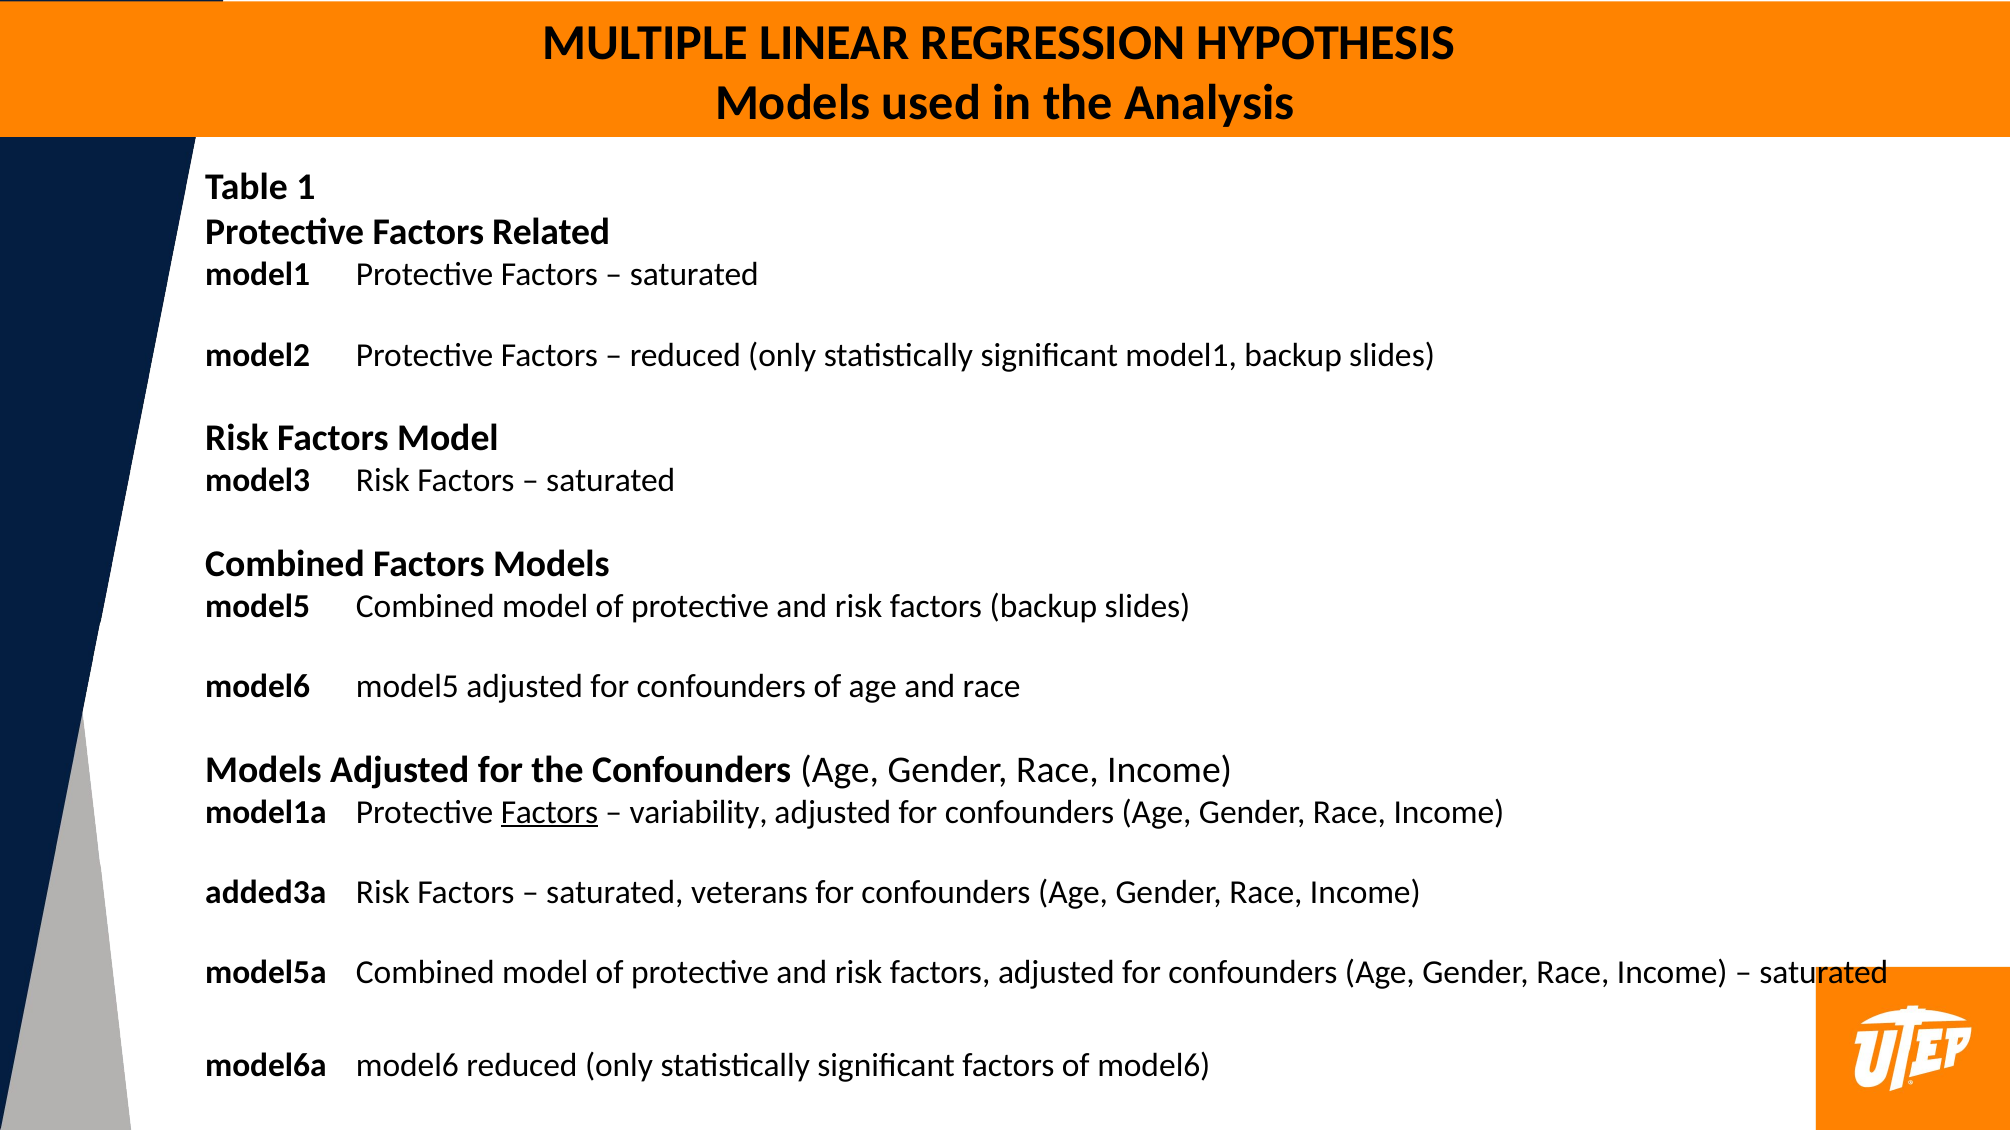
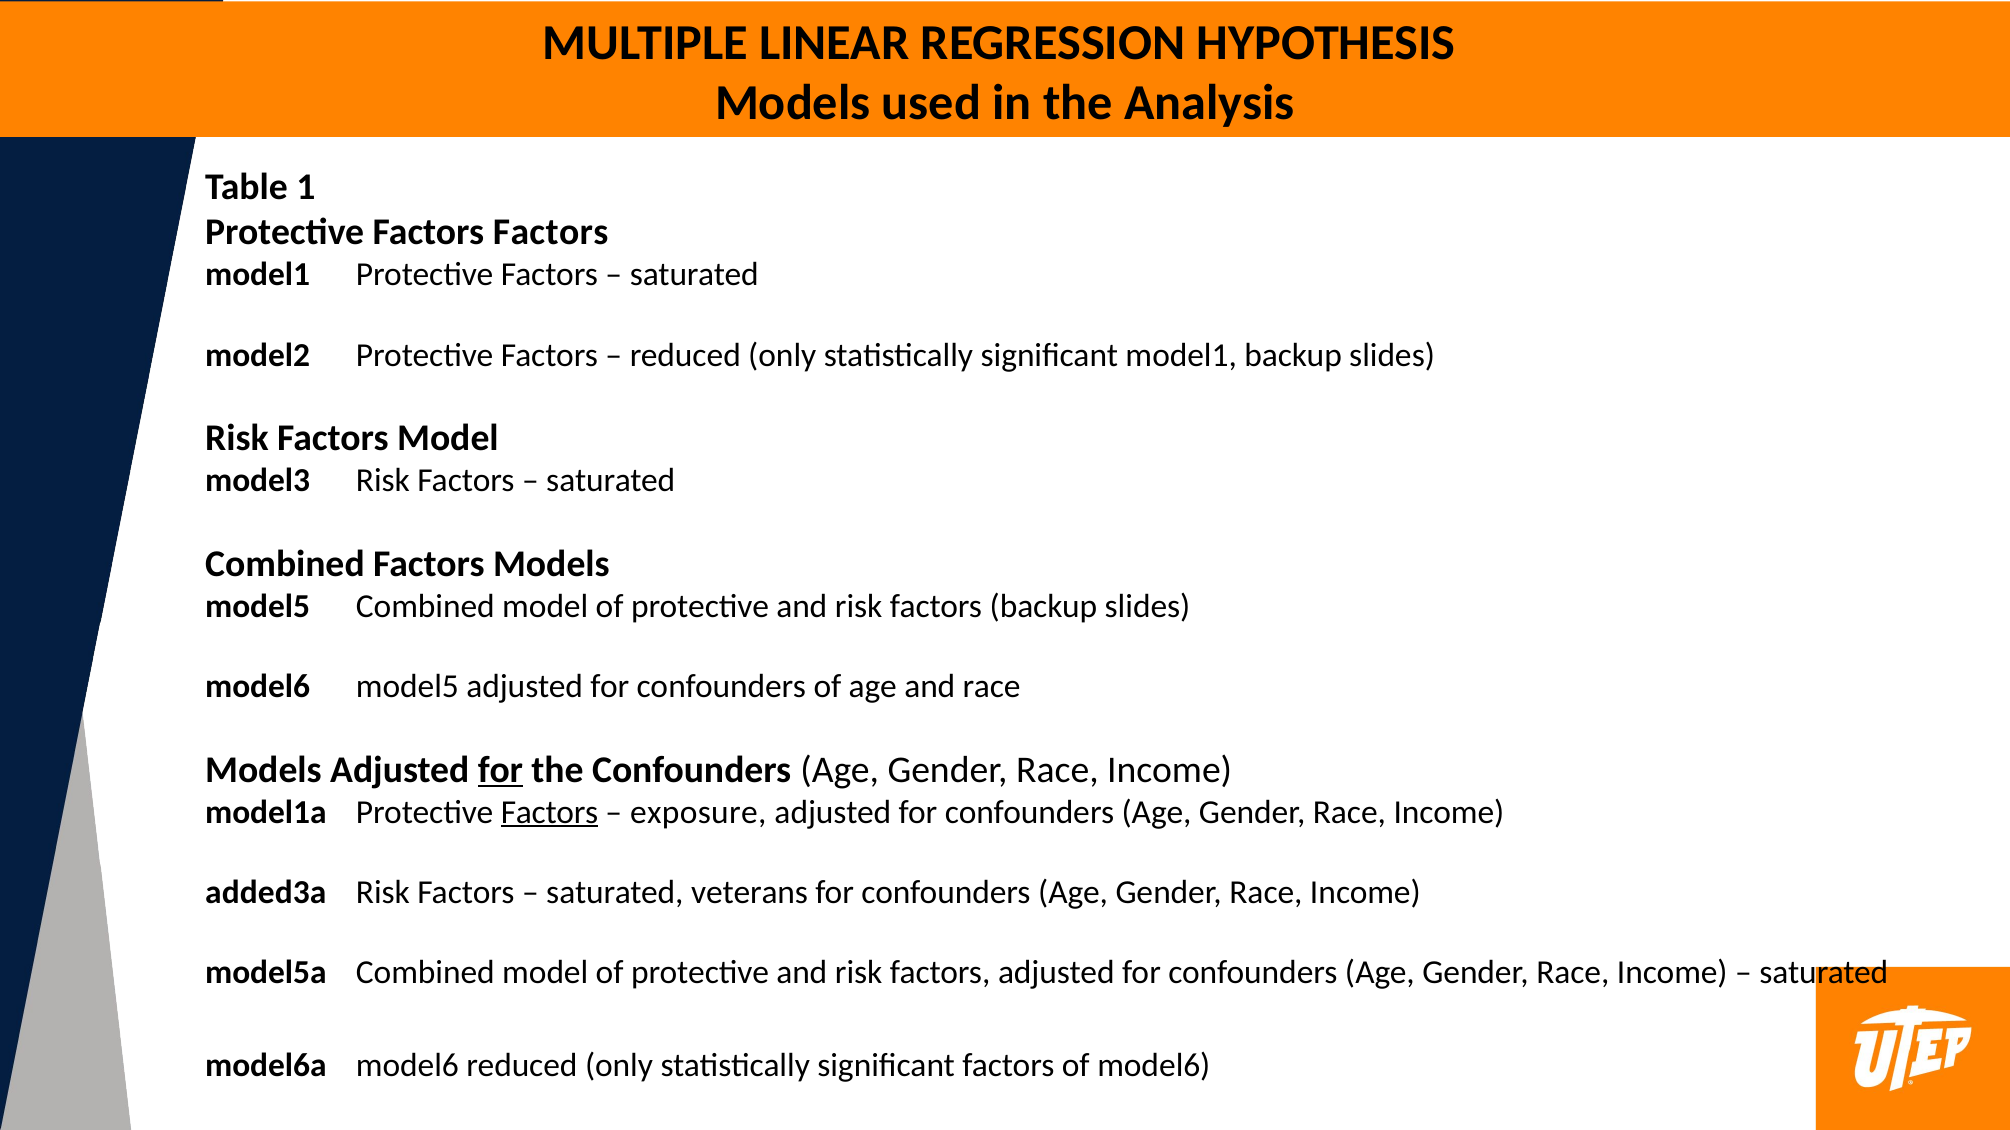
Factors Related: Related -> Factors
for at (500, 770) underline: none -> present
variability: variability -> exposure
